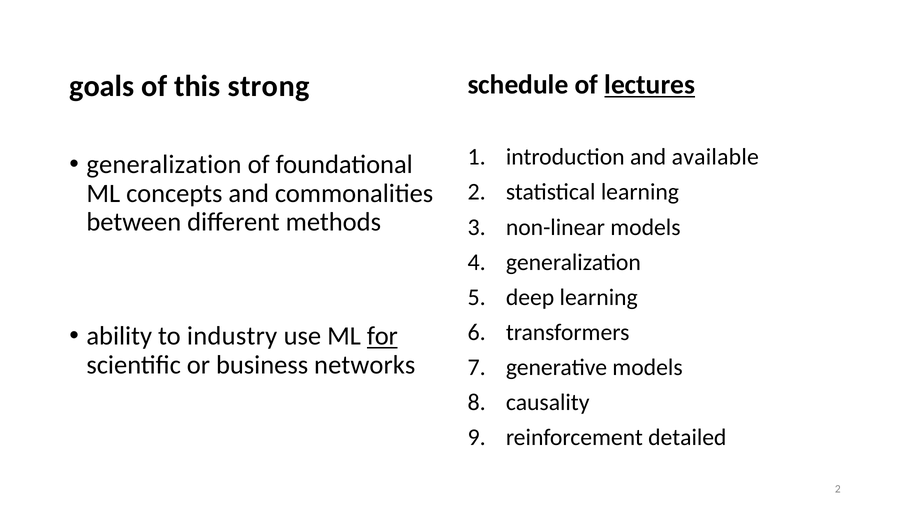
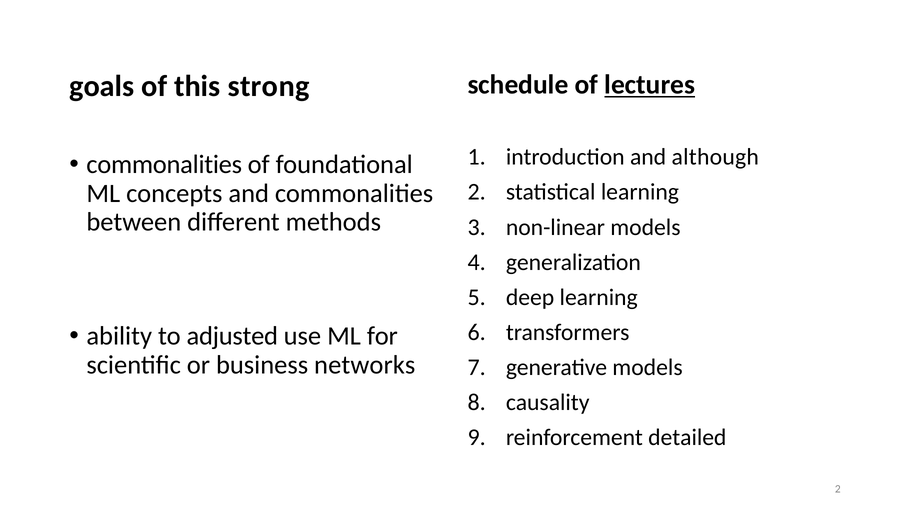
available: available -> although
generalization at (164, 165): generalization -> commonalities
industry: industry -> adjusted
for underline: present -> none
